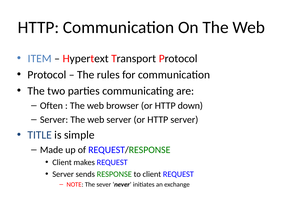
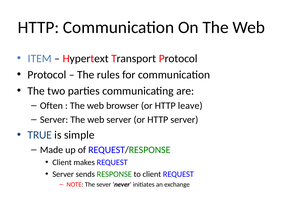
down: down -> leave
TITLE: TITLE -> TRUE
